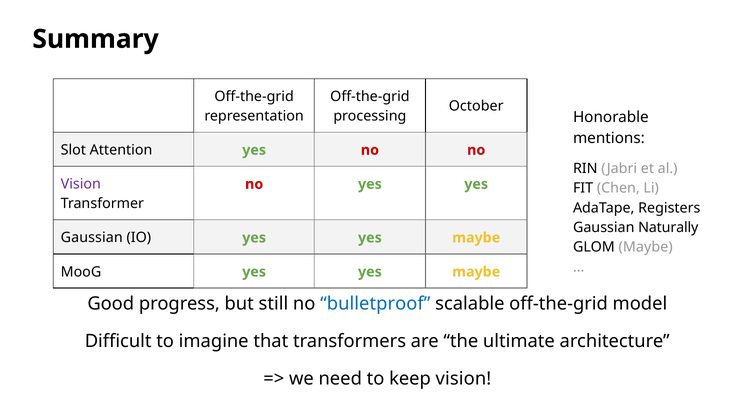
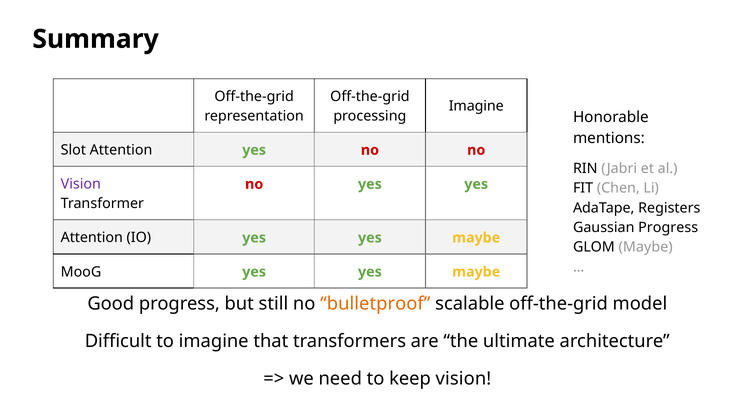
October at (476, 106): October -> Imagine
Gaussian Naturally: Naturally -> Progress
Gaussian at (92, 238): Gaussian -> Attention
bulletproof colour: blue -> orange
